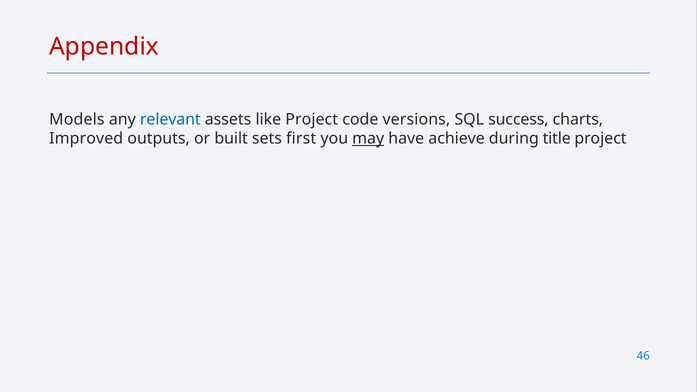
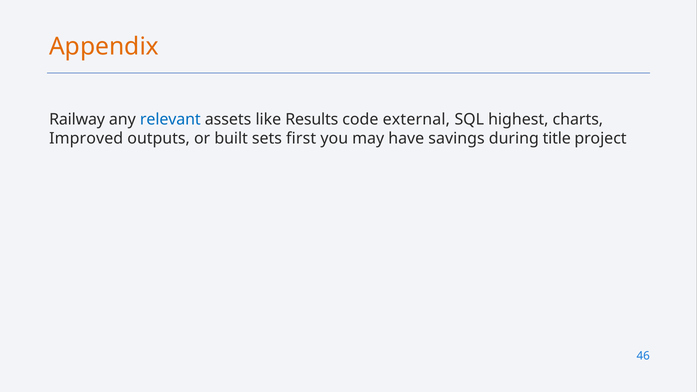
Appendix colour: red -> orange
Models: Models -> Railway
like Project: Project -> Results
versions: versions -> external
success: success -> highest
may underline: present -> none
achieve: achieve -> savings
